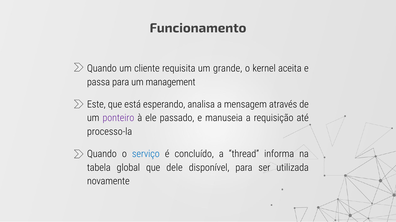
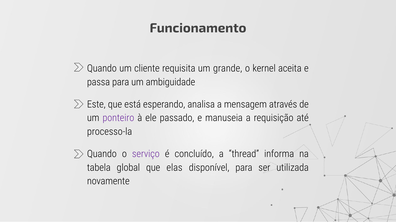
management: management -> ambiguidade
serviço colour: blue -> purple
dele: dele -> elas
